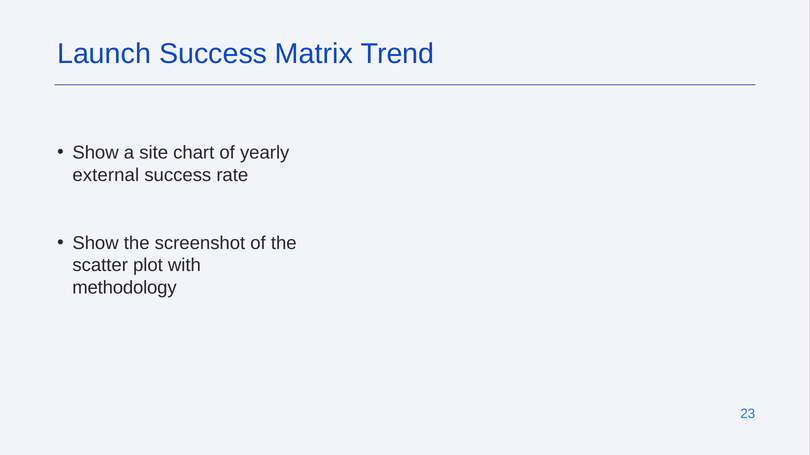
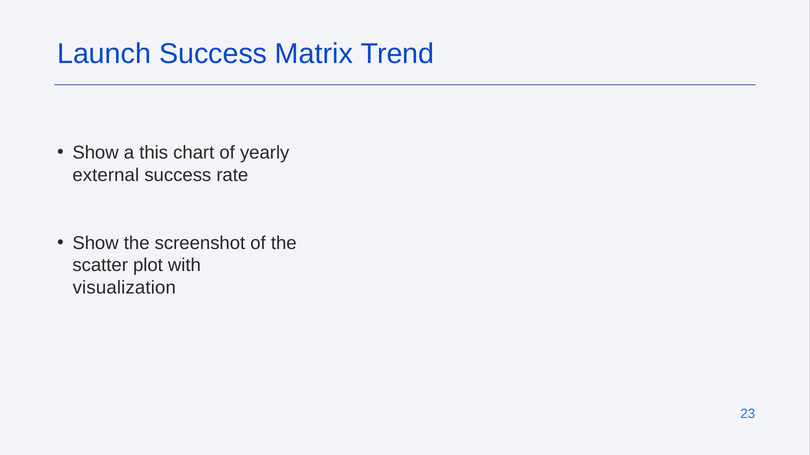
site: site -> this
methodology: methodology -> visualization
